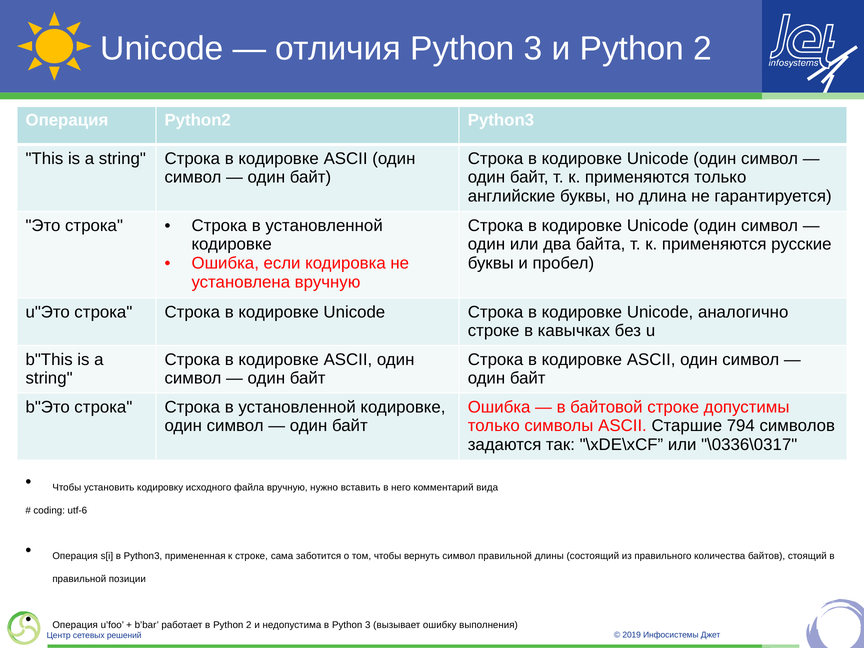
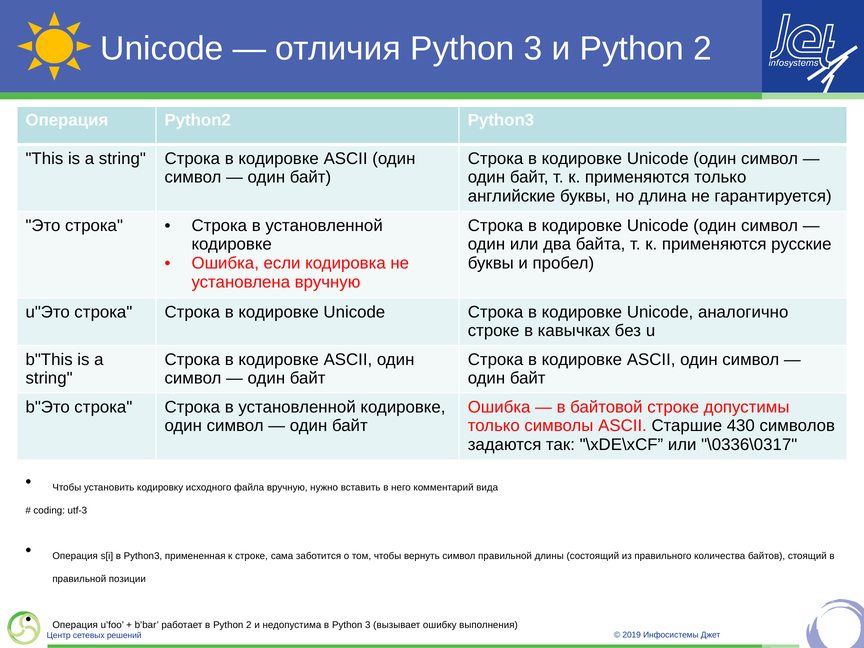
794: 794 -> 430
utf-6: utf-6 -> utf-3
